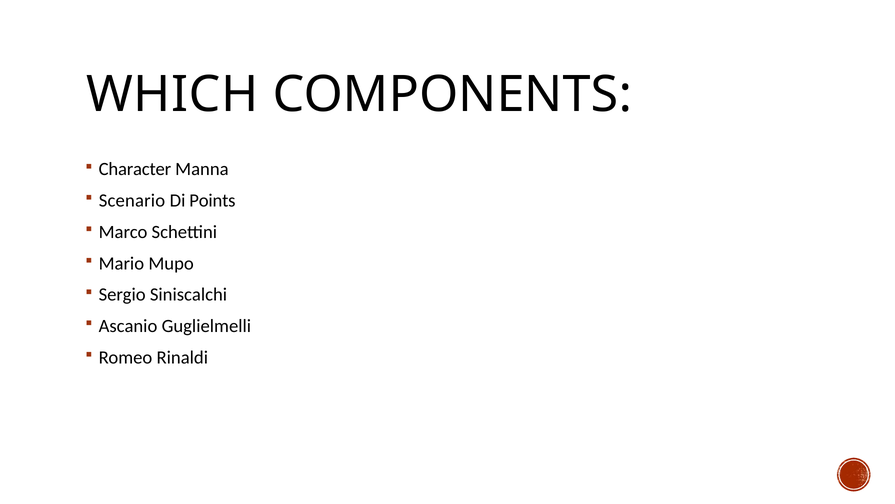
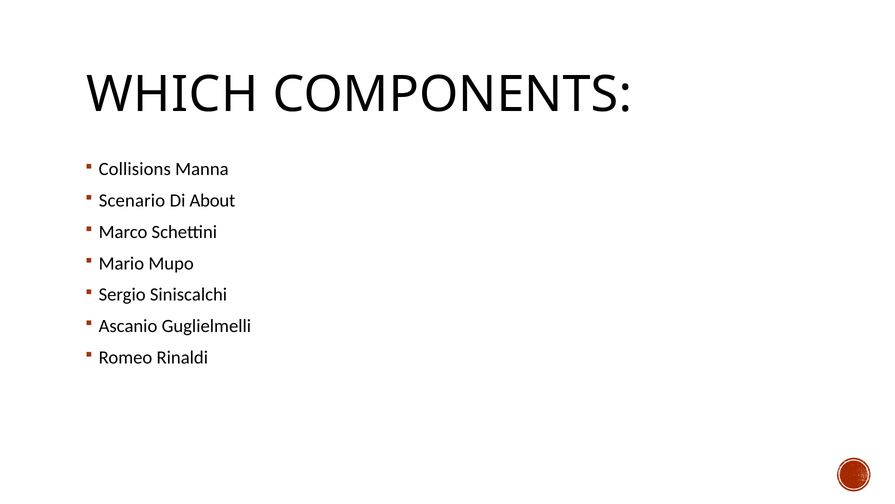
Character: Character -> Collisions
Points: Points -> About
